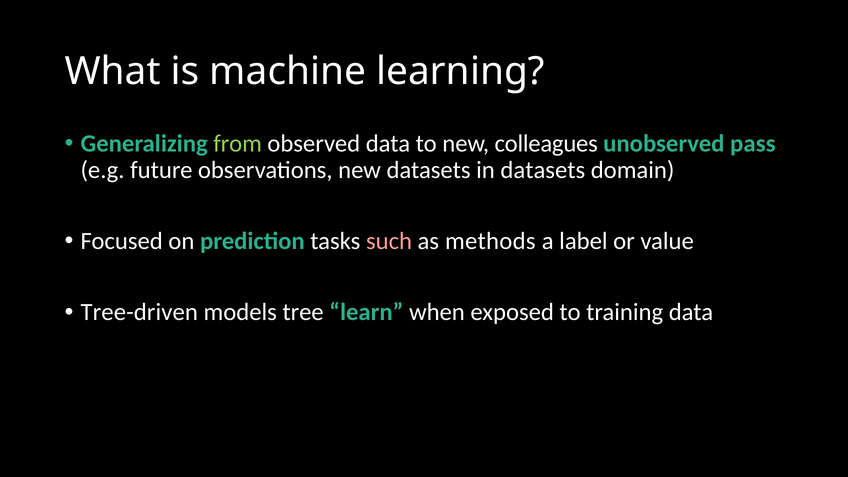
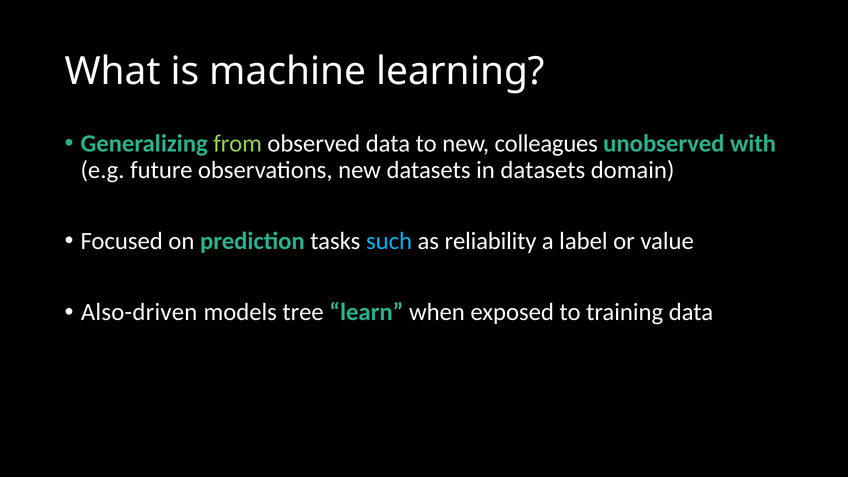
pass: pass -> with
such colour: pink -> light blue
methods: methods -> reliability
Tree-driven: Tree-driven -> Also-driven
